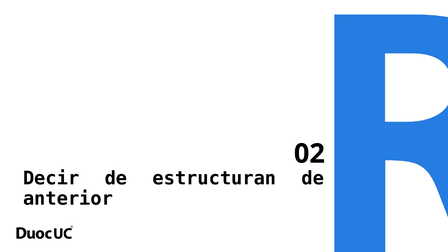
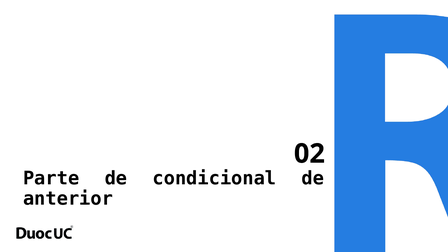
Decir: Decir -> Parte
estructuran: estructuran -> condicional
